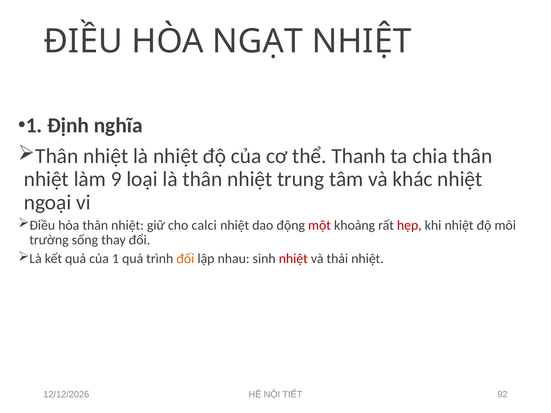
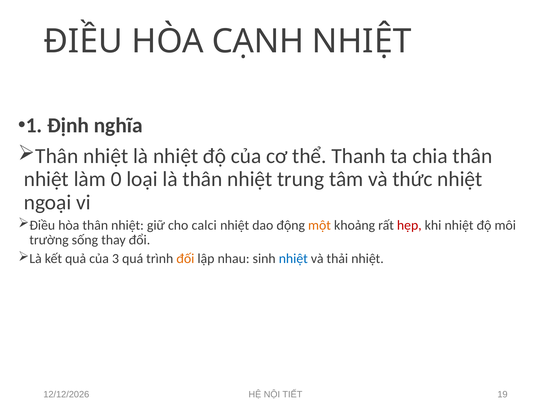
NGẠT: NGẠT -> CẠNH
9: 9 -> 0
khác: khác -> thức
một colour: red -> orange
của 1: 1 -> 3
nhiệt at (293, 259) colour: red -> blue
92: 92 -> 19
